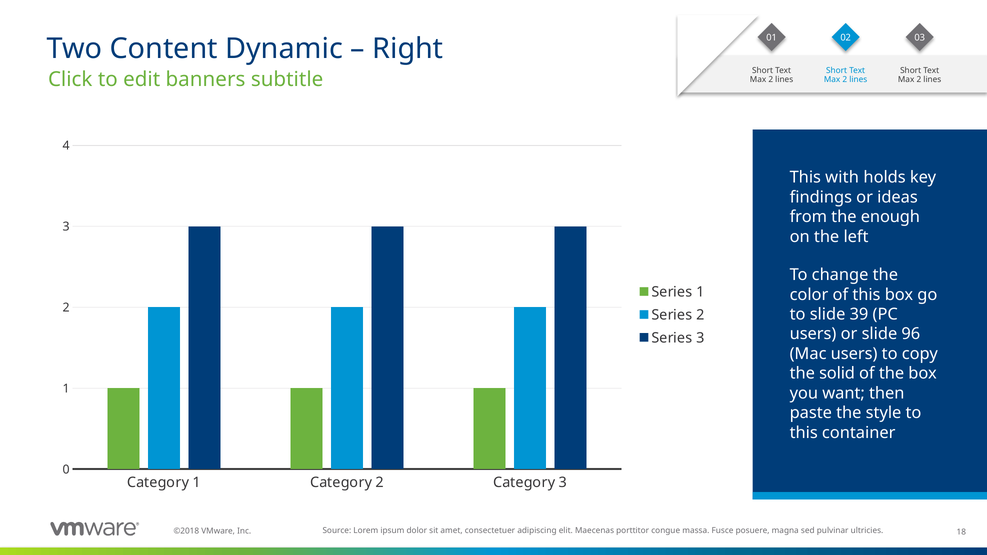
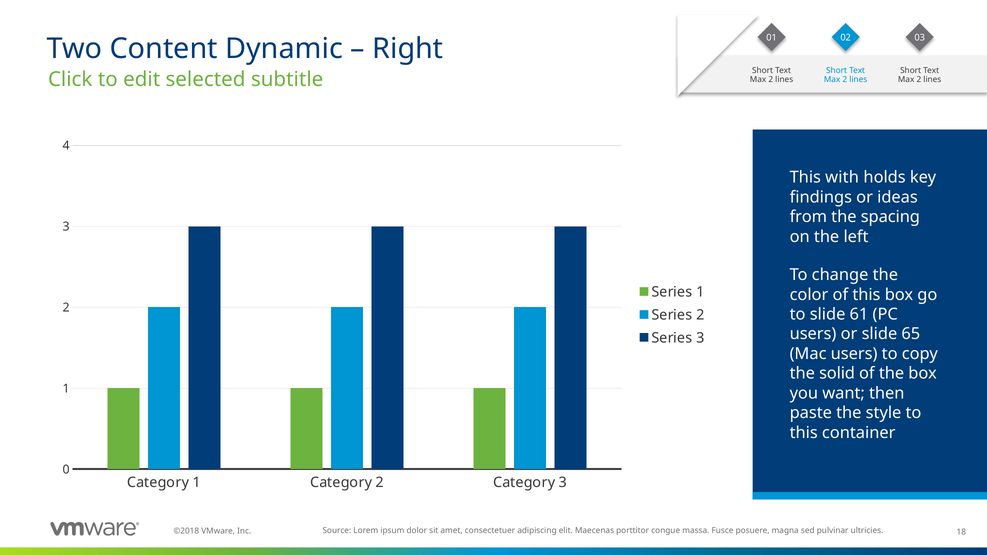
banners: banners -> selected
enough: enough -> spacing
39: 39 -> 61
96: 96 -> 65
